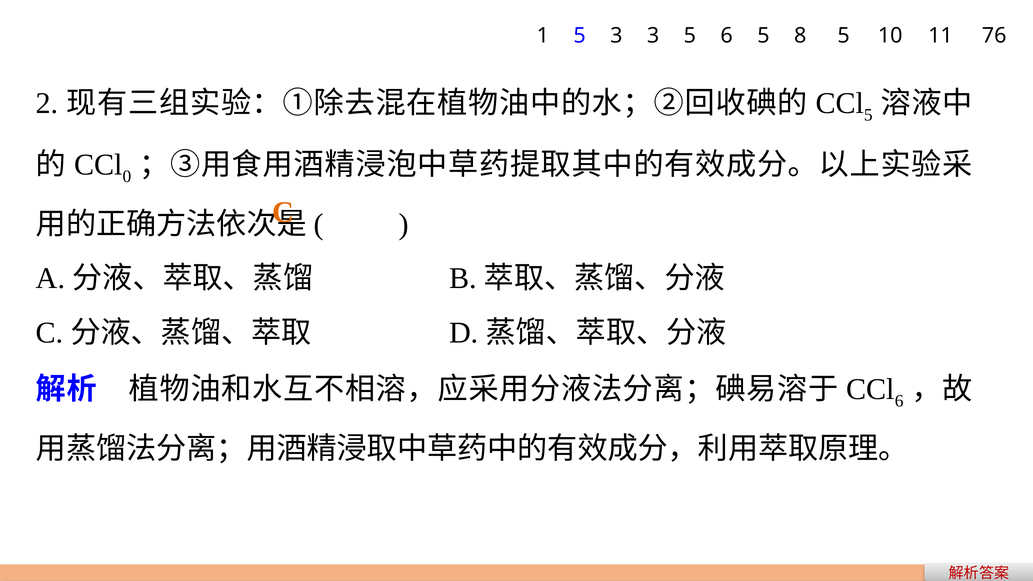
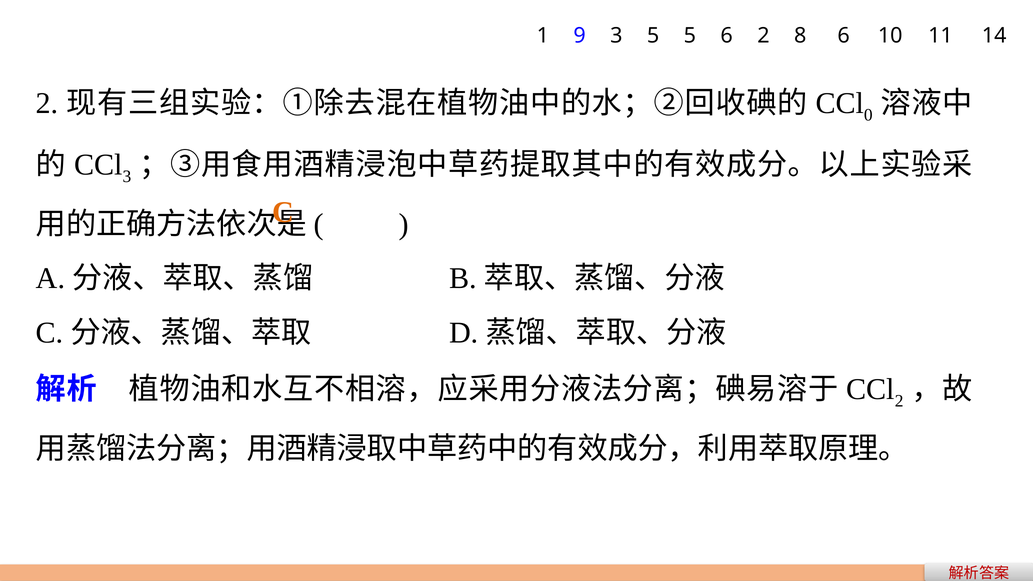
1 5: 5 -> 9
3 3: 3 -> 5
6 5: 5 -> 2
8 5: 5 -> 6
76: 76 -> 14
5 at (868, 115): 5 -> 0
0 at (127, 177): 0 -> 3
6 at (899, 401): 6 -> 2
